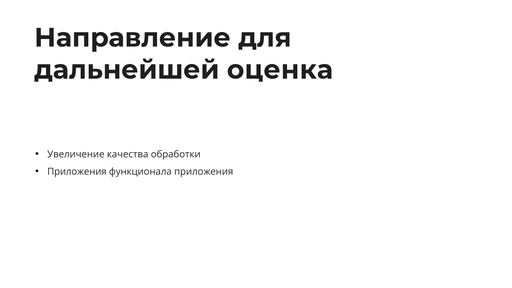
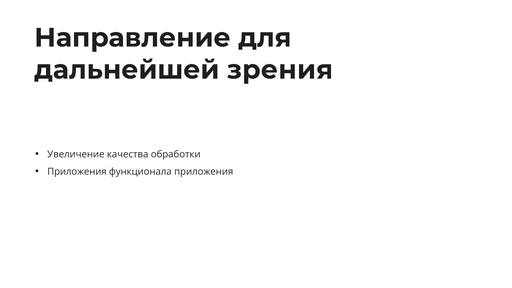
оценка: оценка -> зрения
